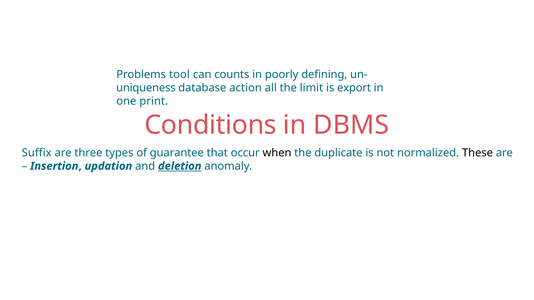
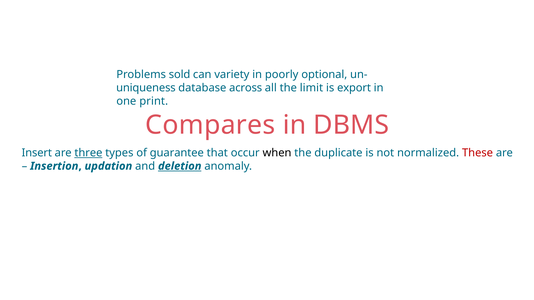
tool: tool -> sold
counts: counts -> variety
defining: defining -> optional
action: action -> across
Conditions: Conditions -> Compares
Suffix: Suffix -> Insert
three underline: none -> present
These colour: black -> red
